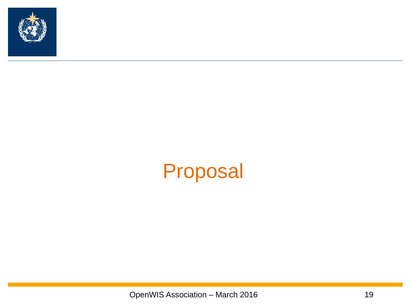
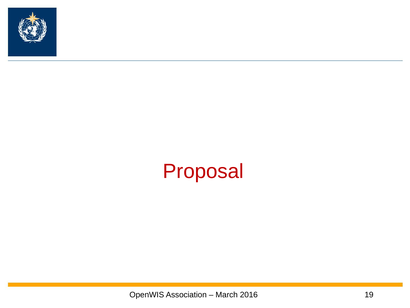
Proposal colour: orange -> red
